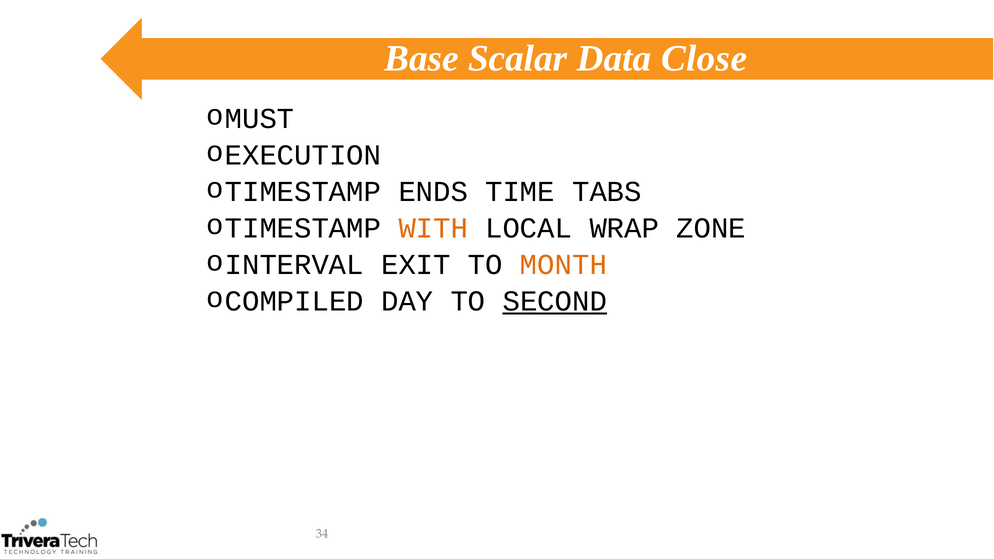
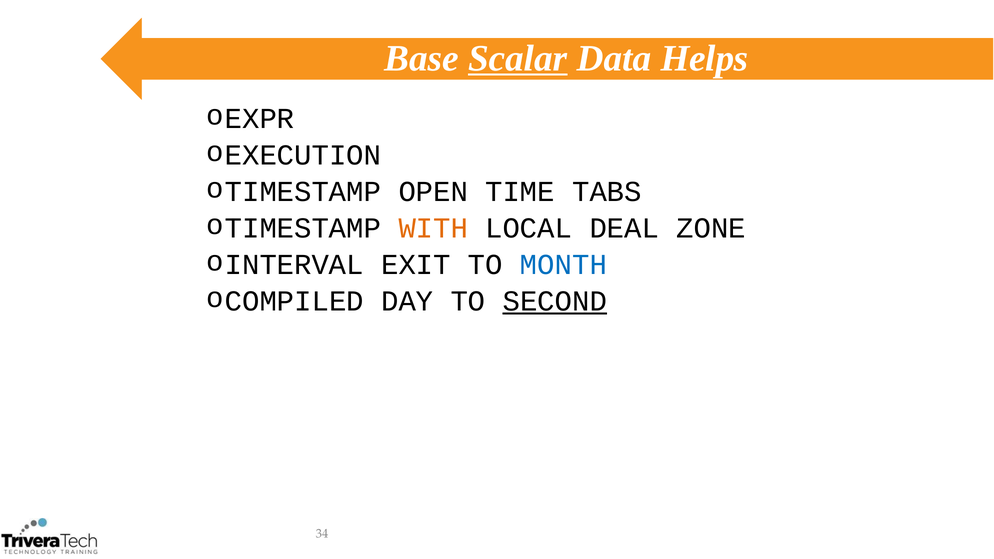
Scalar underline: none -> present
Close: Close -> Helps
MUST: MUST -> EXPR
ENDS: ENDS -> OPEN
WRAP: WRAP -> DEAL
MONTH colour: orange -> blue
